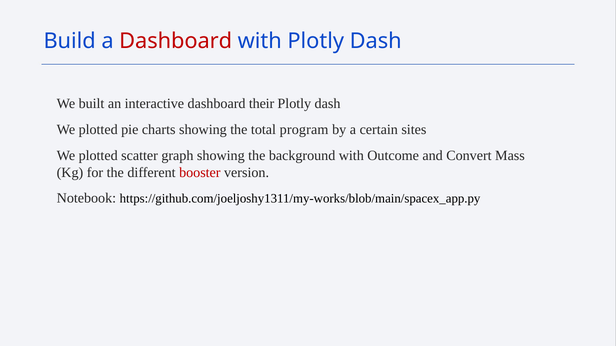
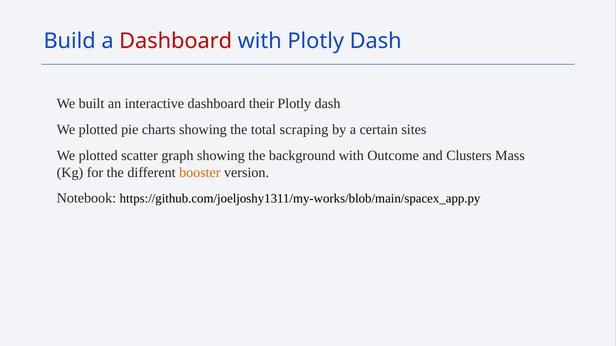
program: program -> scraping
Convert: Convert -> Clusters
booster colour: red -> orange
